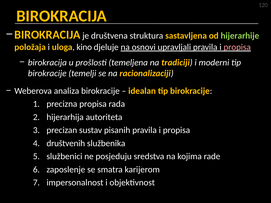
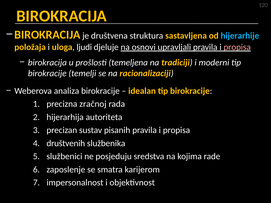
hijerarhije colour: light green -> light blue
kino: kino -> ljudi
precizna propisa: propisa -> zračnoj
